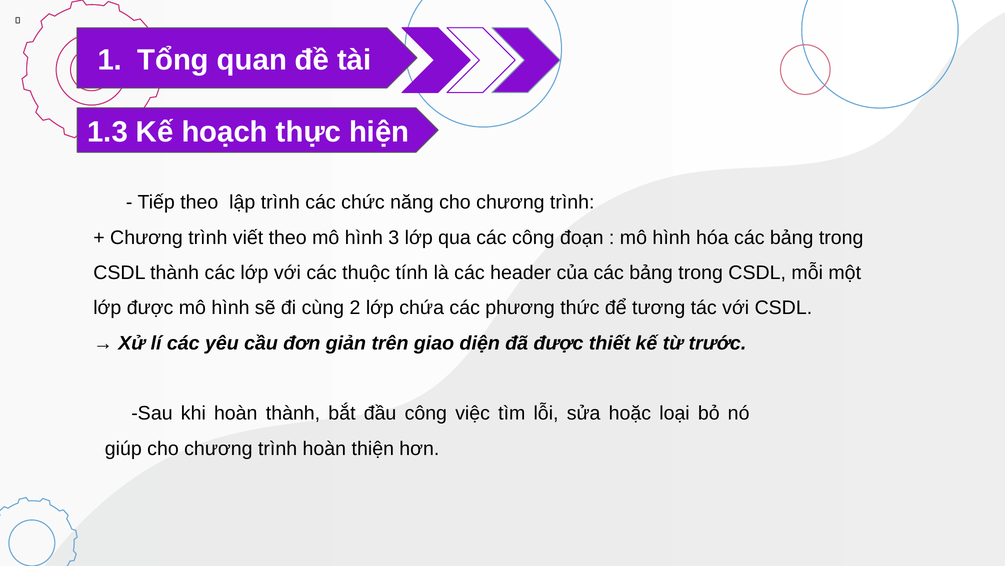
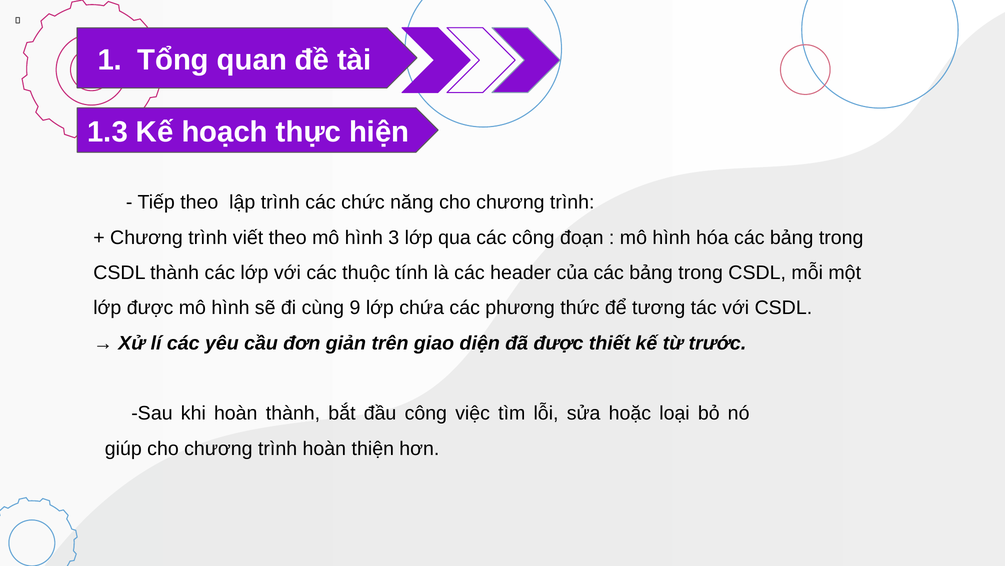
2: 2 -> 9
